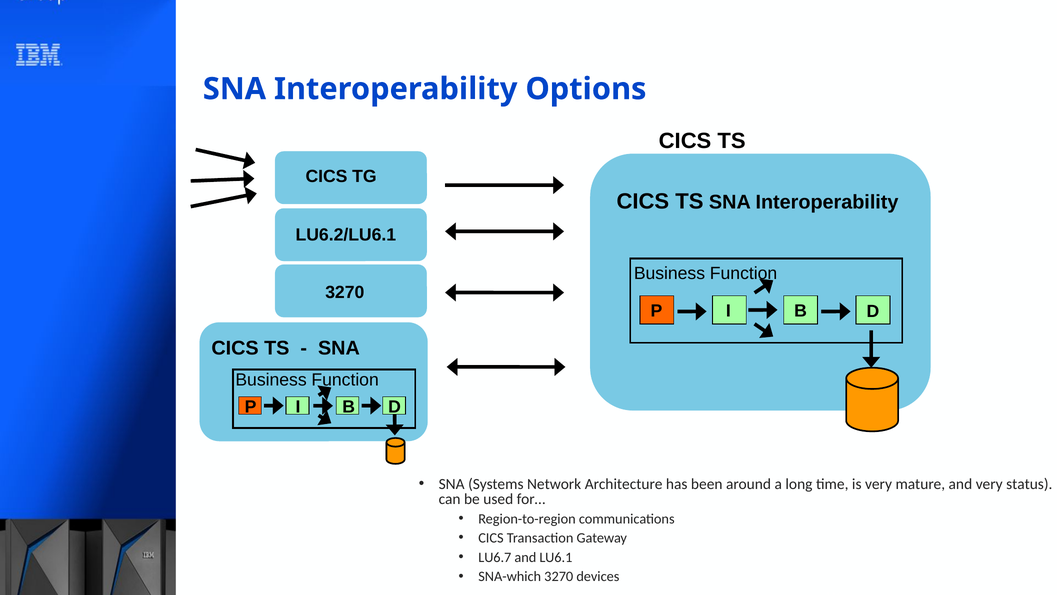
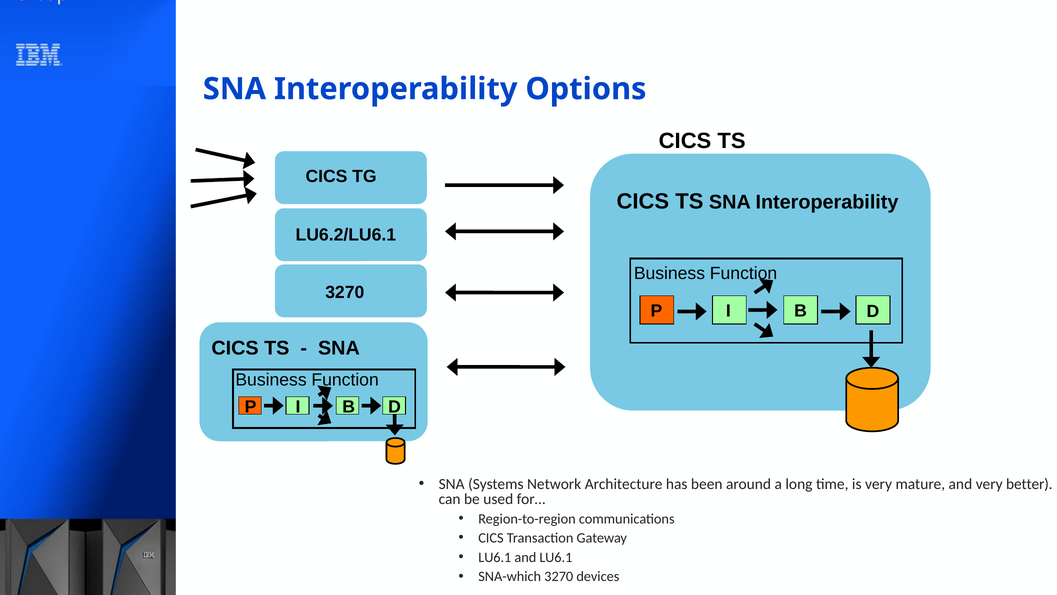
status: status -> better
LU6.7 at (495, 557): LU6.7 -> LU6.1
